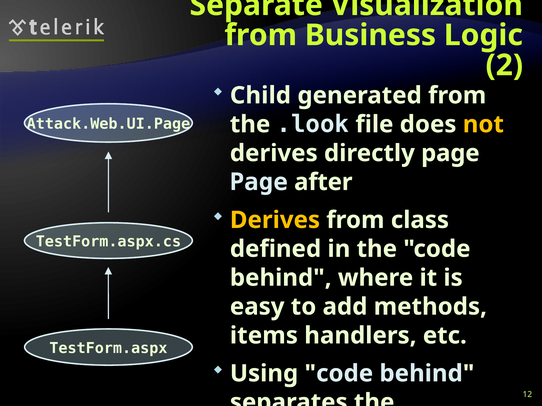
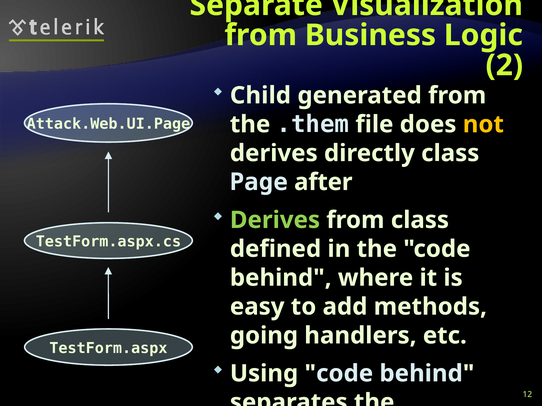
.look: .look -> .them
directly page: page -> class
Derives at (275, 220) colour: yellow -> light green
items: items -> going
